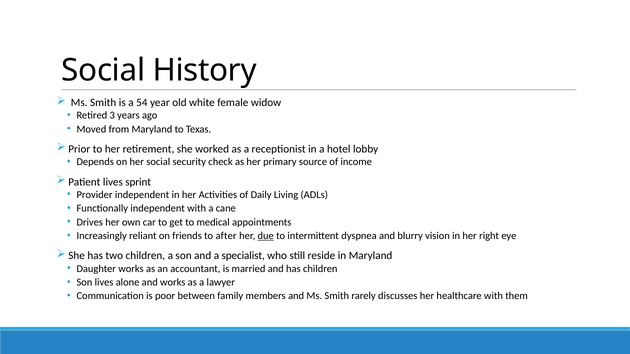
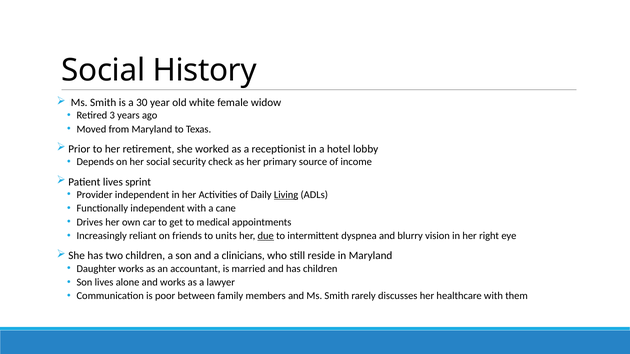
54: 54 -> 30
Living underline: none -> present
after: after -> units
specialist: specialist -> clinicians
